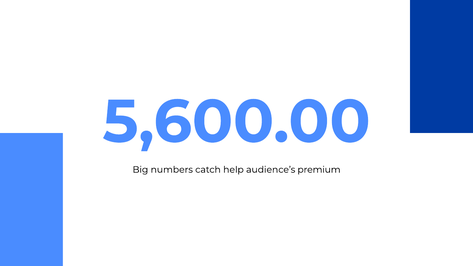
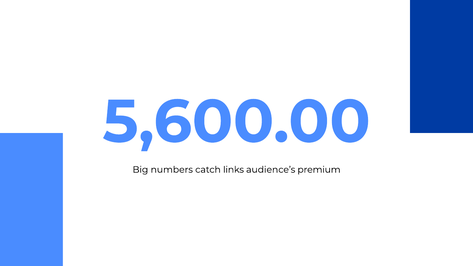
help: help -> links
